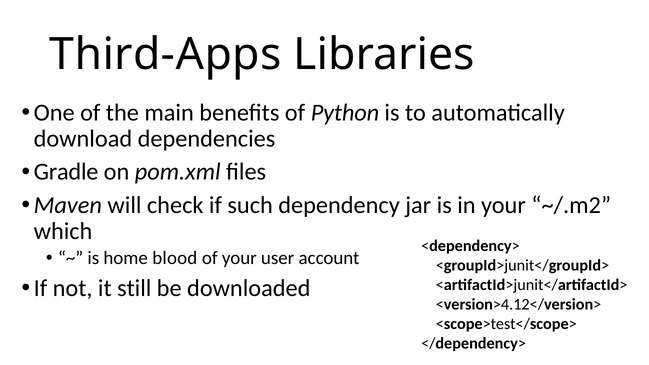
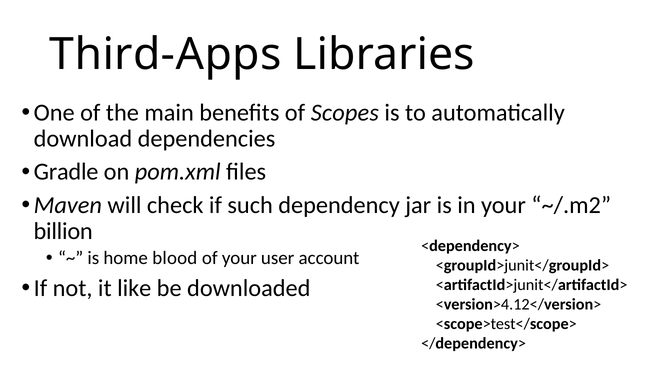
Python: Python -> Scopes
which: which -> billion
still: still -> like
